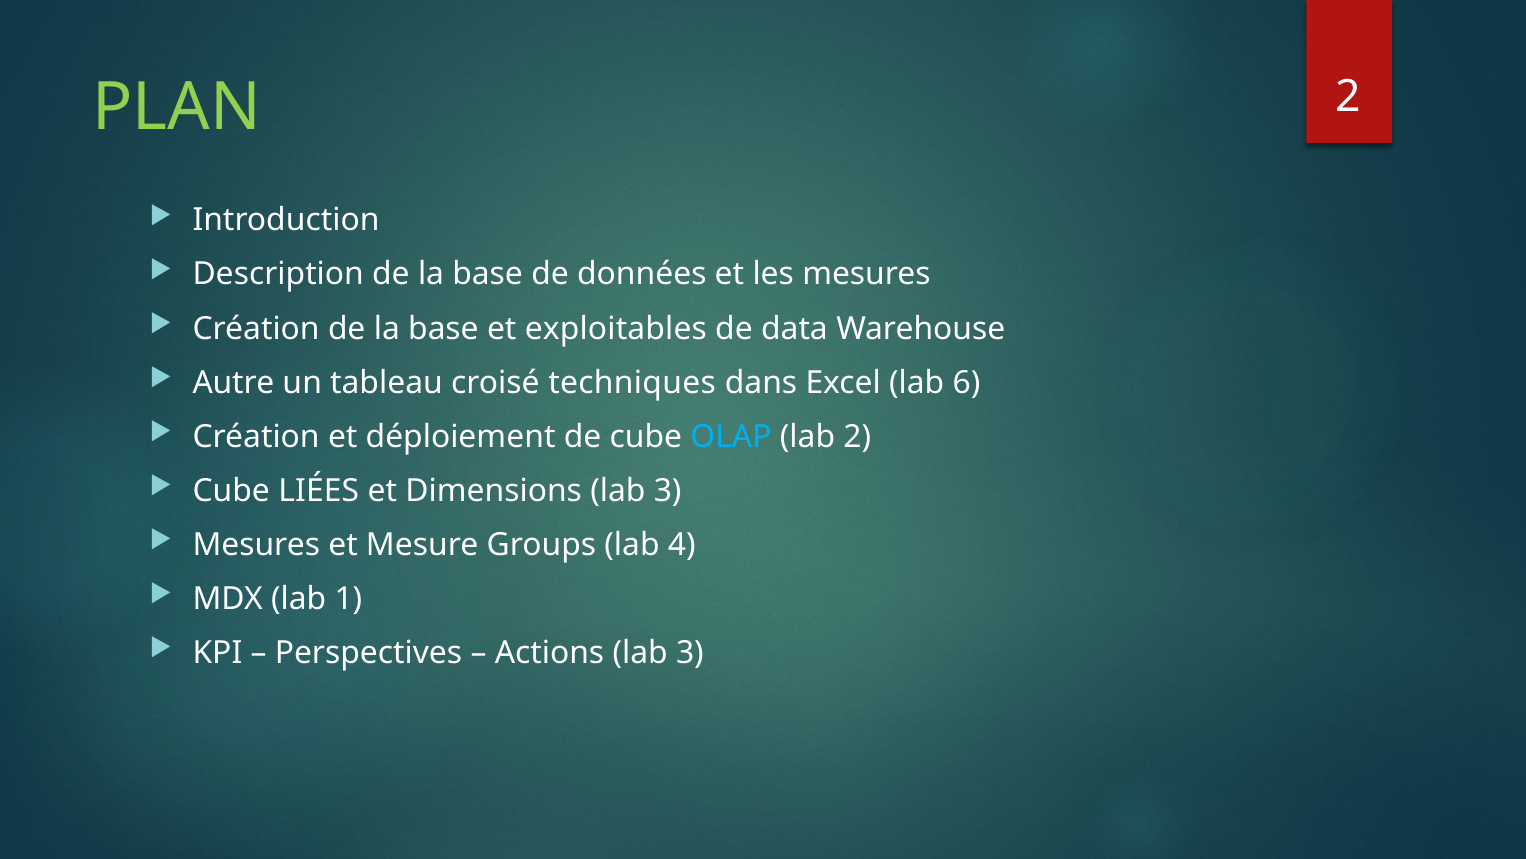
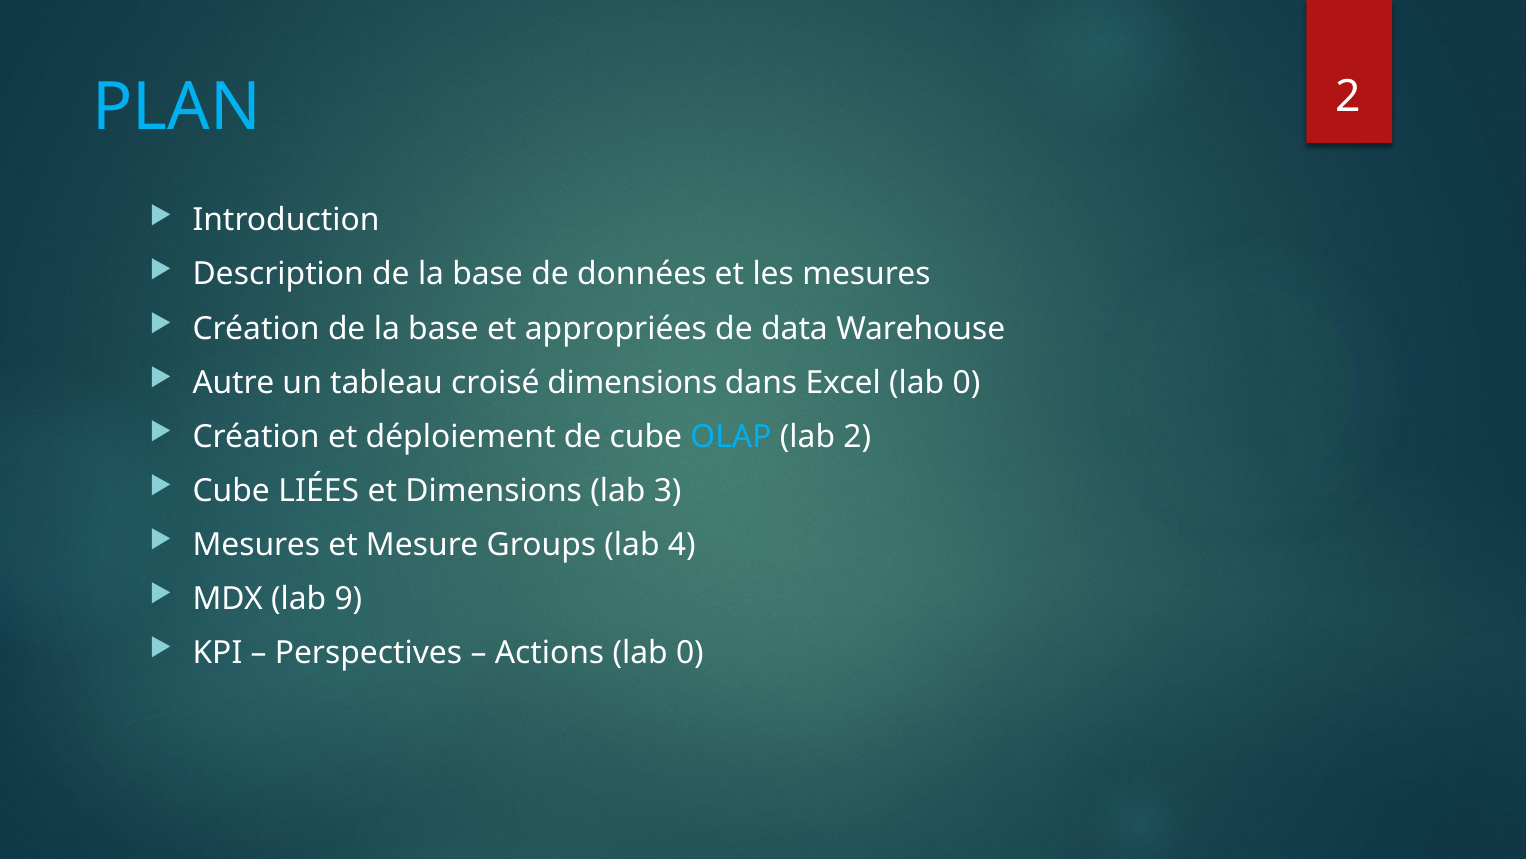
PLAN colour: light green -> light blue
exploitables: exploitables -> appropriées
croisé techniques: techniques -> dimensions
Excel lab 6: 6 -> 0
1: 1 -> 9
Actions lab 3: 3 -> 0
